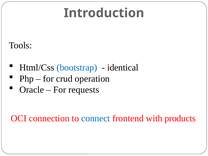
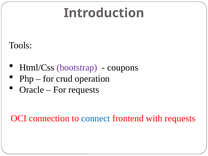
bootstrap colour: blue -> purple
identical: identical -> coupons
with products: products -> requests
